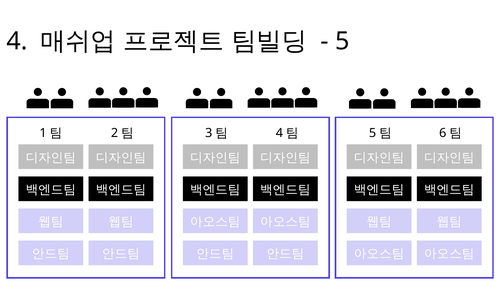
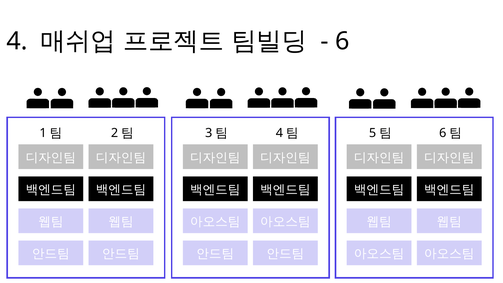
5 at (342, 41): 5 -> 6
